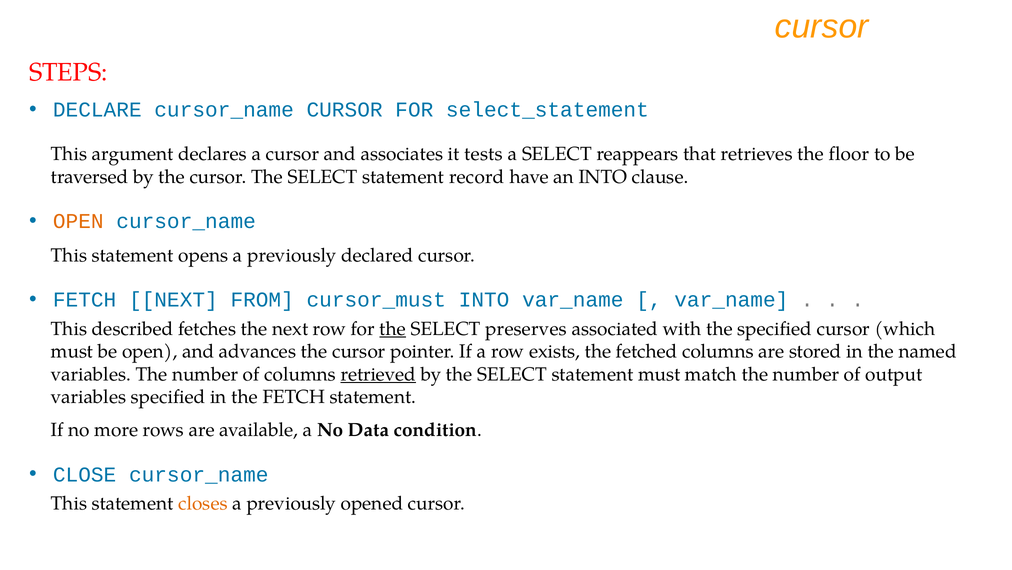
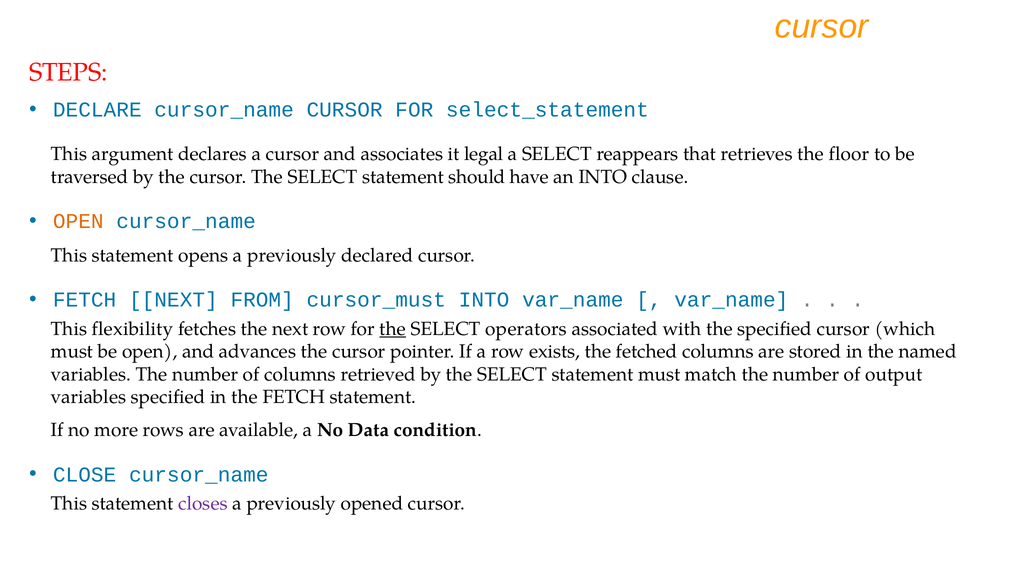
tests: tests -> legal
record: record -> should
described: described -> flexibility
preserves: preserves -> operators
retrieved underline: present -> none
closes colour: orange -> purple
